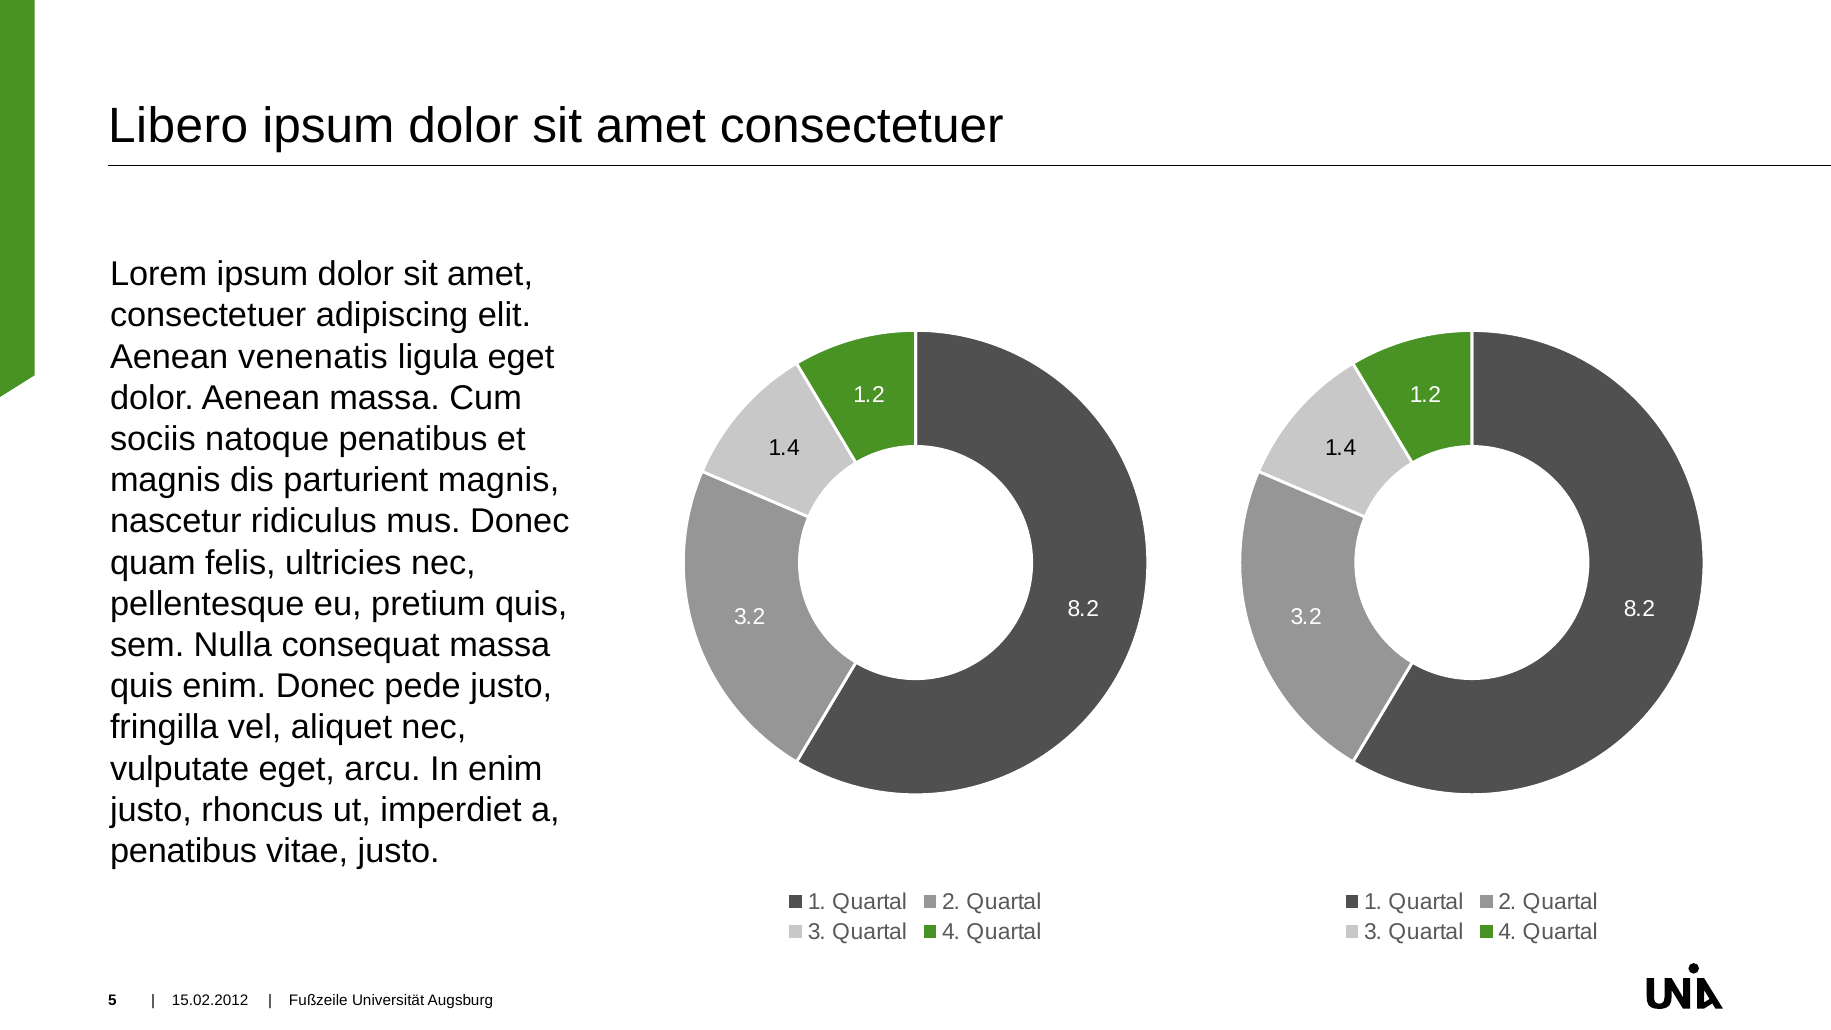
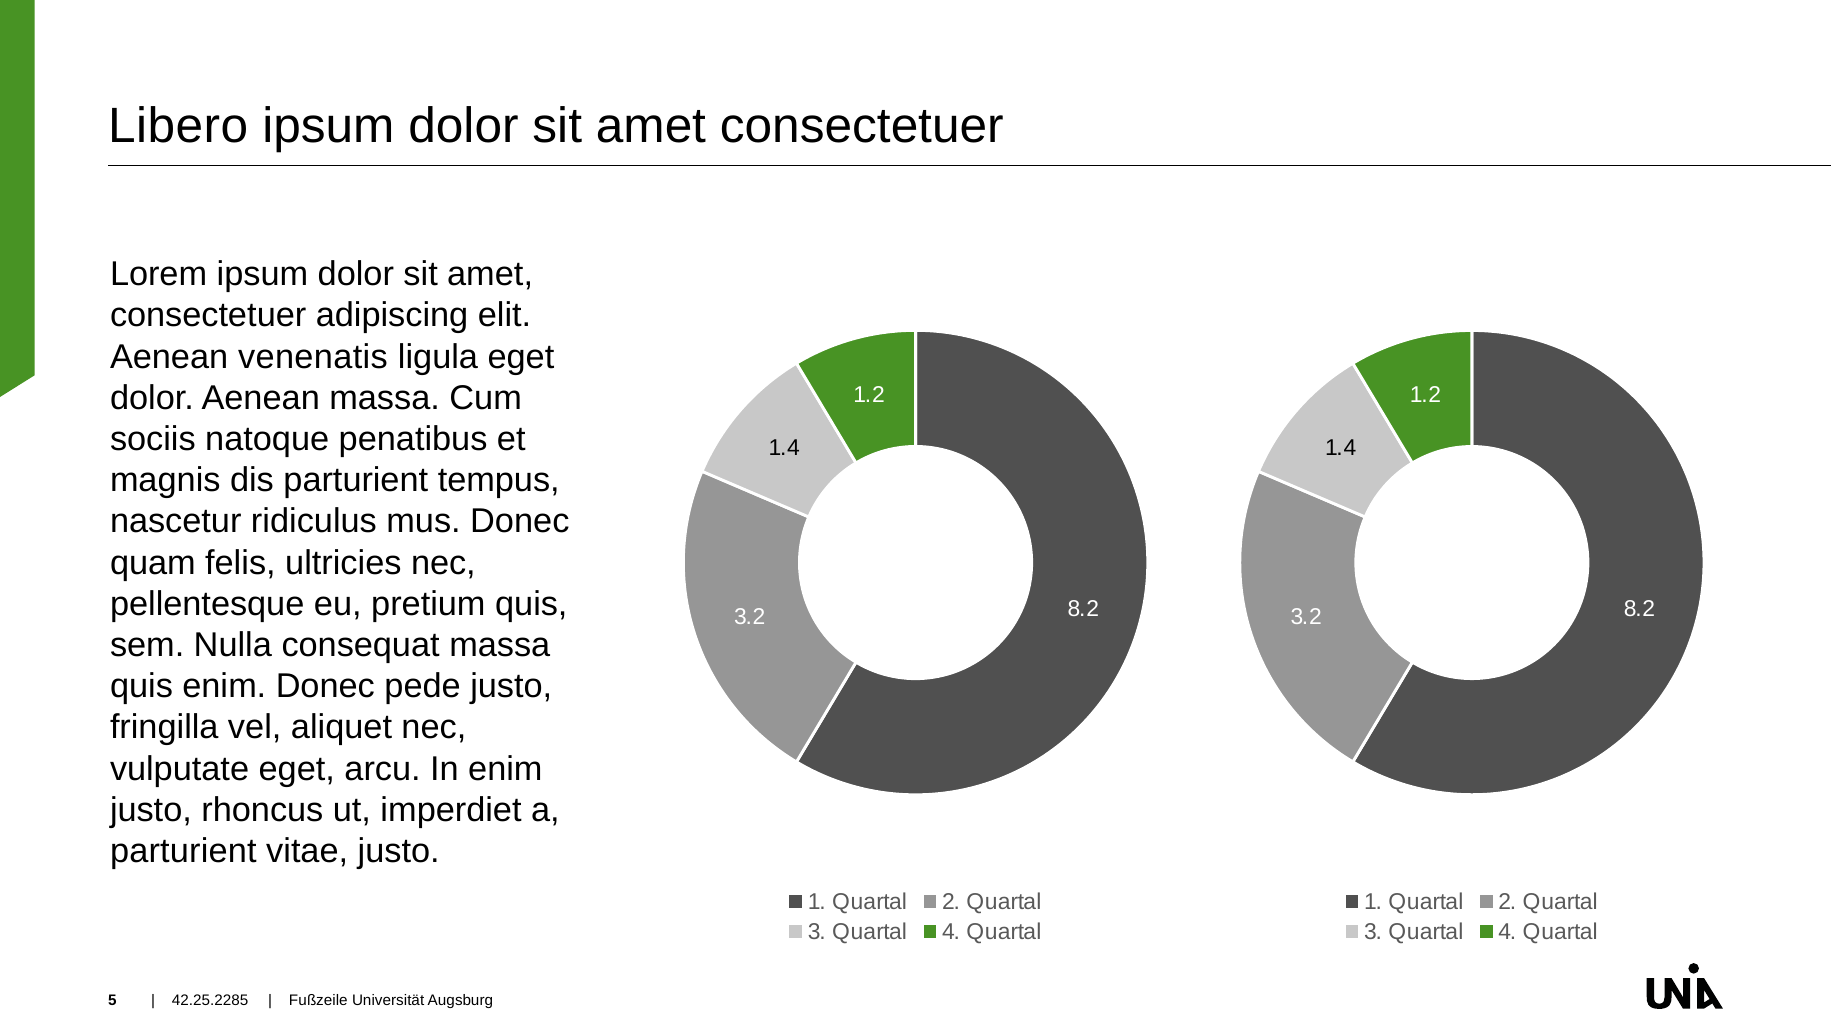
parturient magnis: magnis -> tempus
penatibus at (184, 851): penatibus -> parturient
15.02.2012: 15.02.2012 -> 42.25.2285
